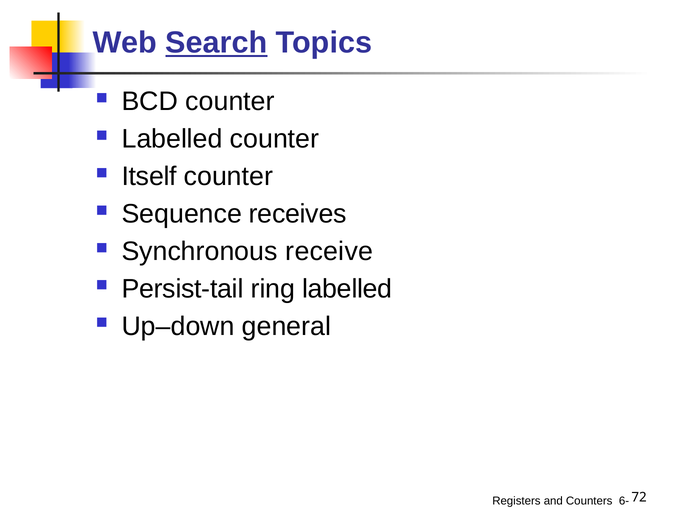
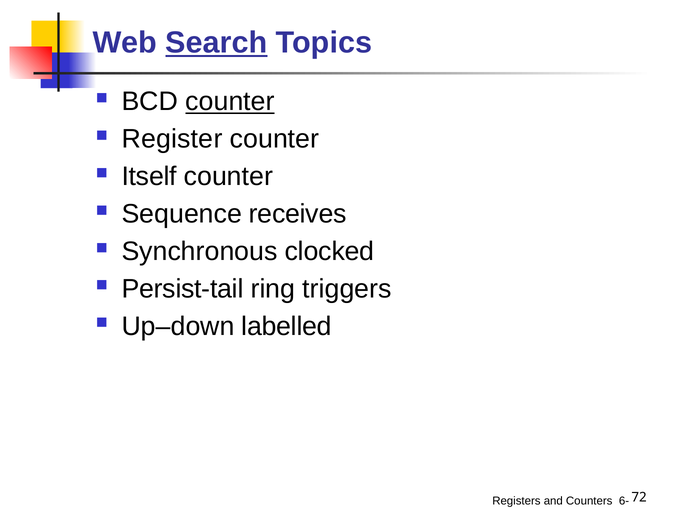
counter at (230, 102) underline: none -> present
Labelled at (172, 139): Labelled -> Register
receive: receive -> clocked
ring labelled: labelled -> triggers
general: general -> labelled
